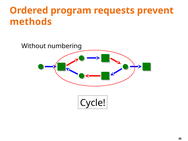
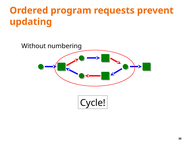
methods: methods -> updating
